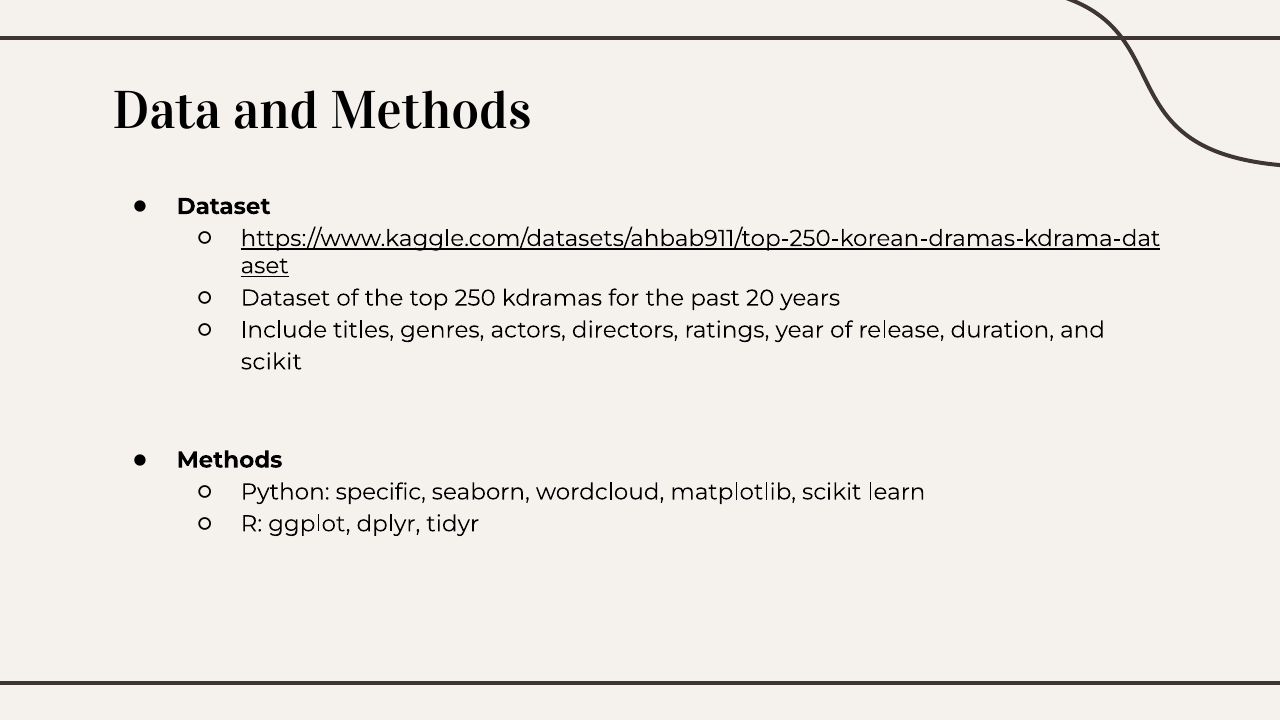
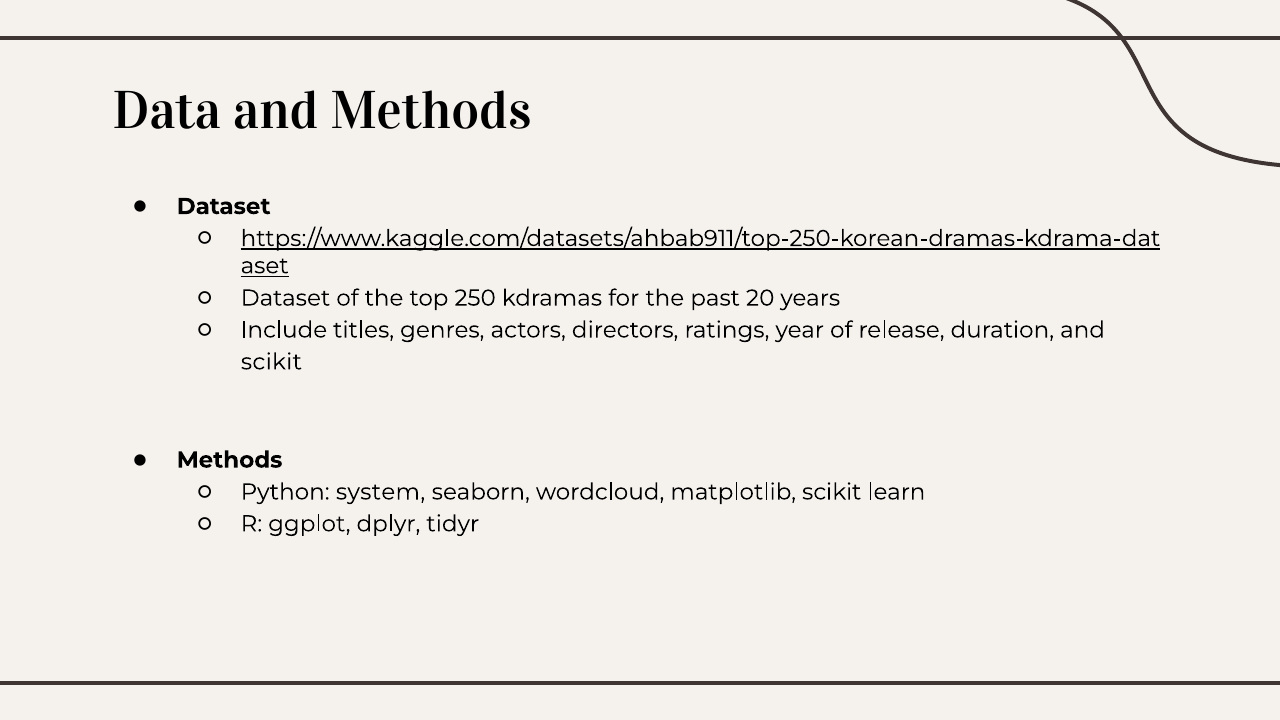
specific: specific -> system
